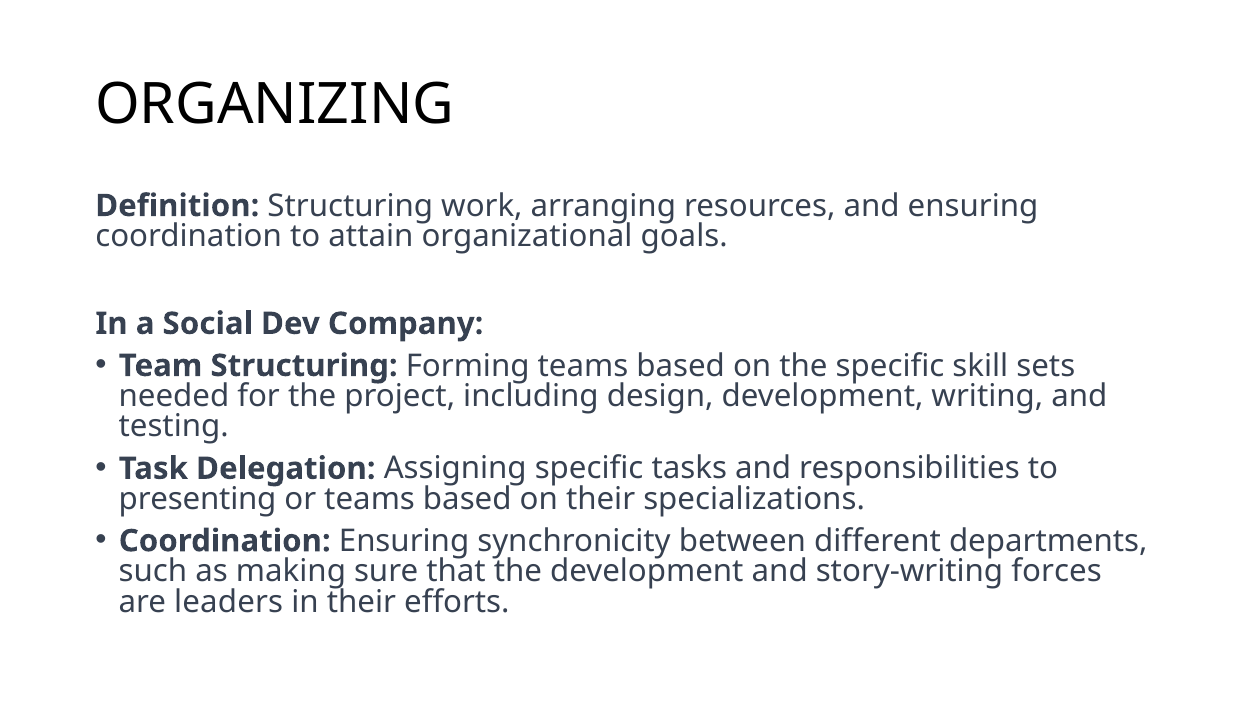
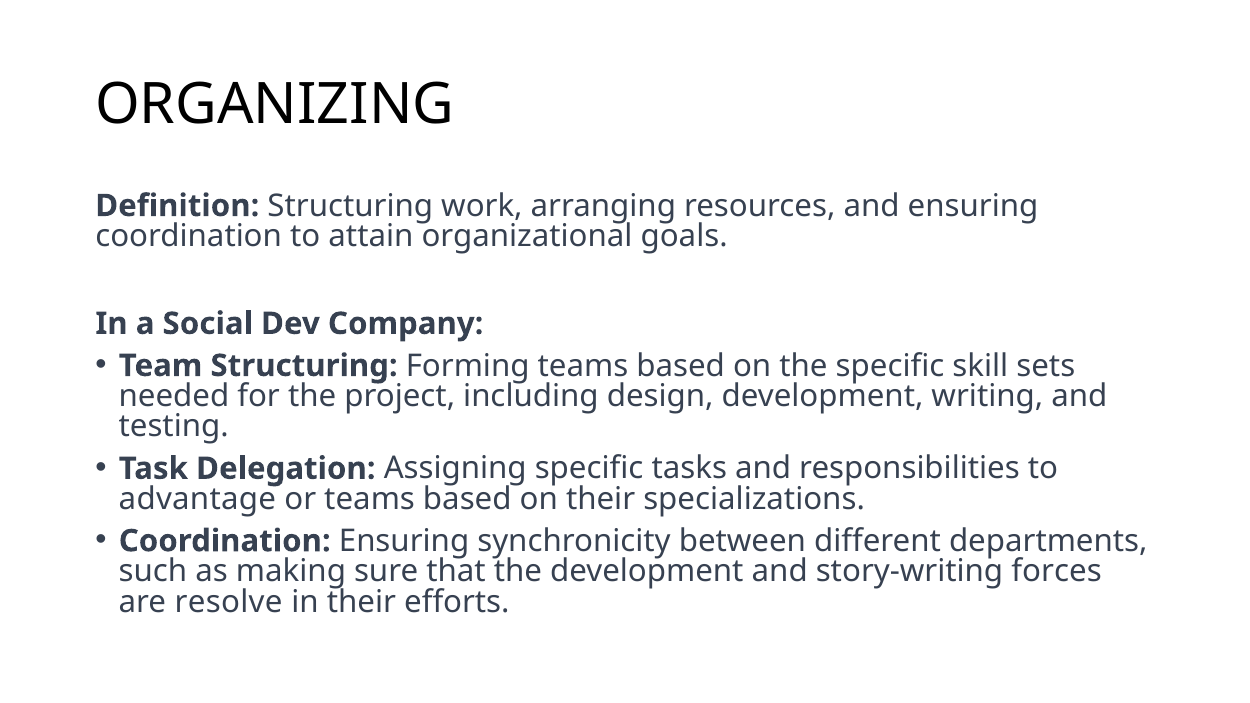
presenting: presenting -> advantage
leaders: leaders -> resolve
